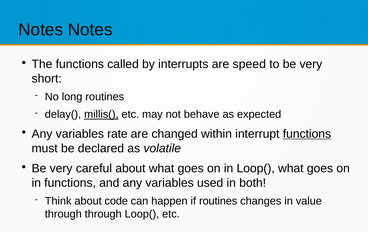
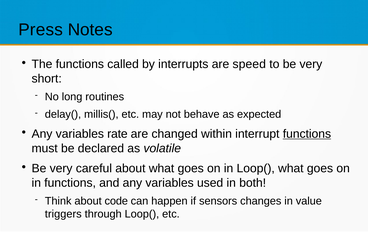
Notes at (41, 30): Notes -> Press
millis( underline: present -> none
if routines: routines -> sensors
through at (63, 214): through -> triggers
